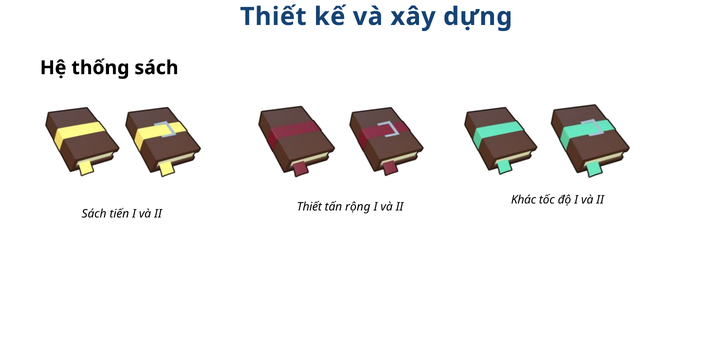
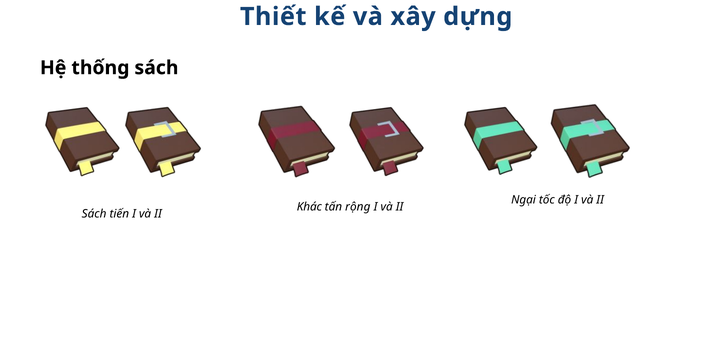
Khác: Khác -> Ngại
Thiết at (309, 207): Thiết -> Khác
